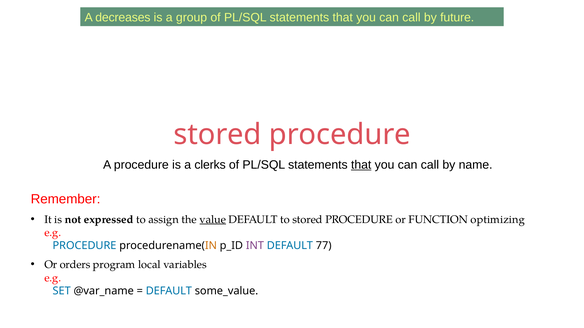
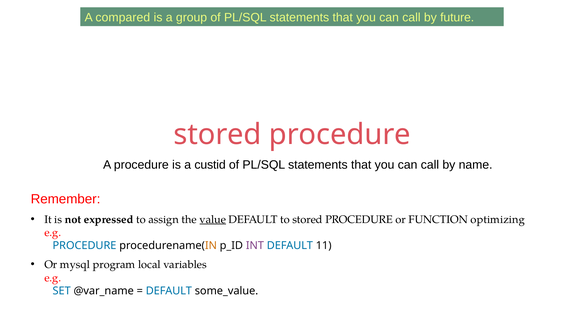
decreases: decreases -> compared
clerks: clerks -> custid
that at (361, 165) underline: present -> none
77: 77 -> 11
orders: orders -> mysql
